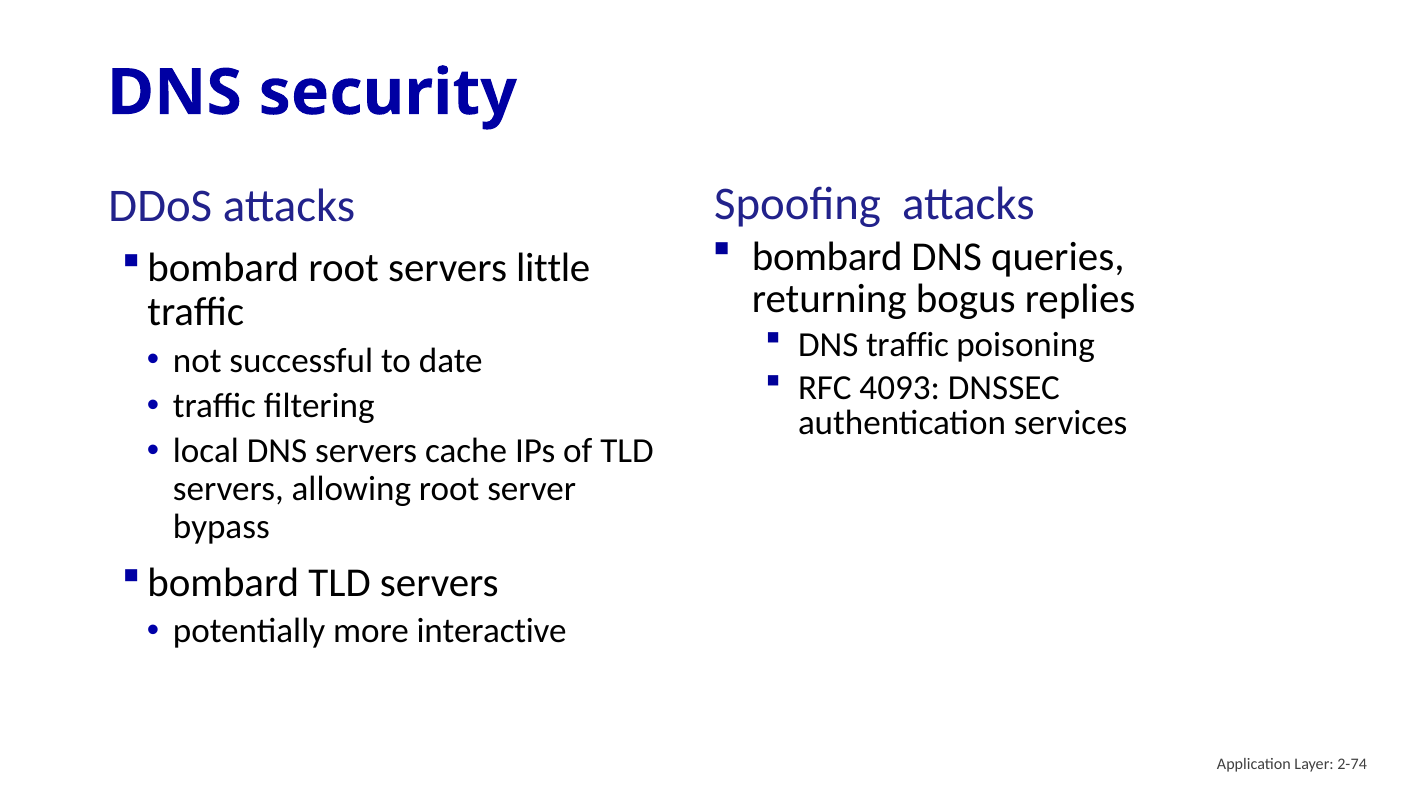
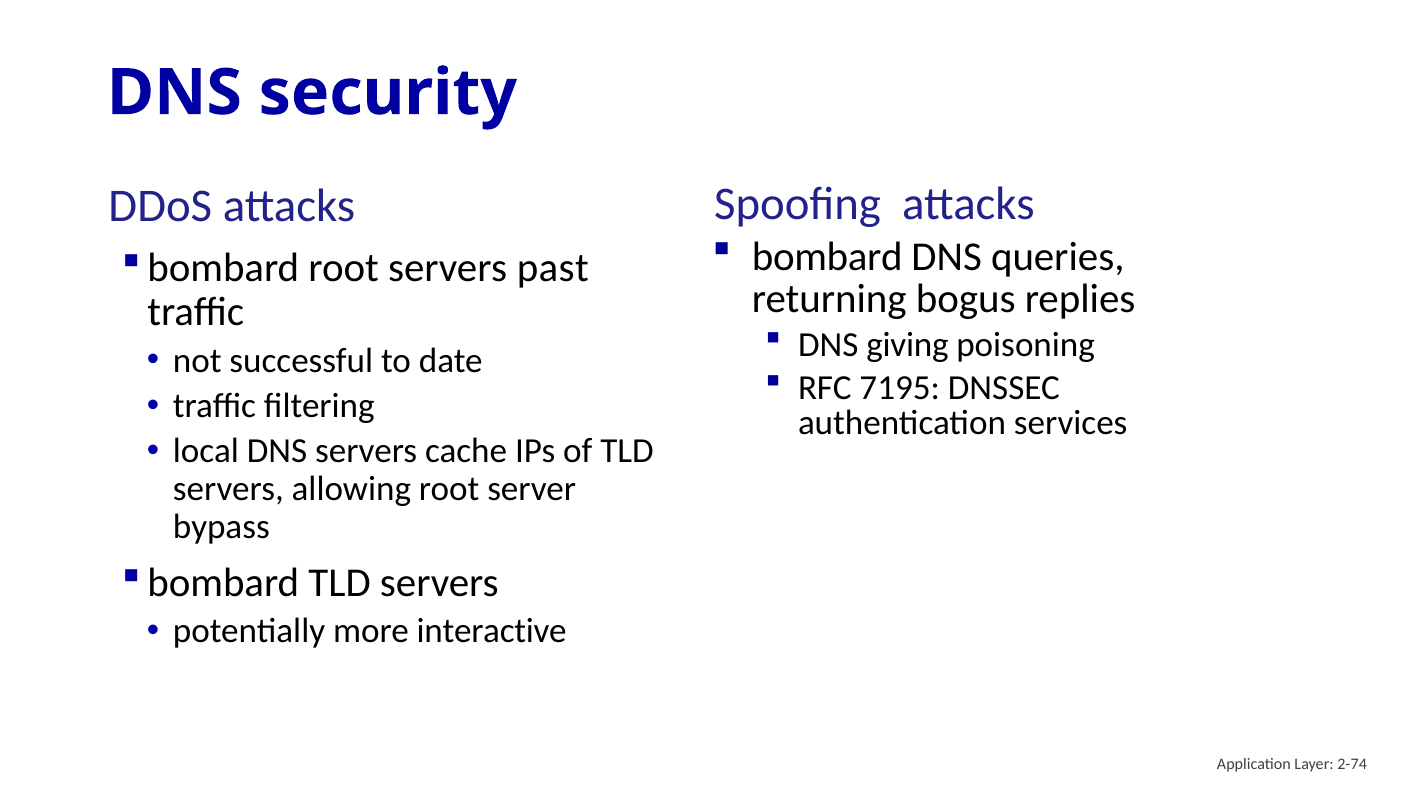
little: little -> past
DNS traffic: traffic -> giving
4093: 4093 -> 7195
